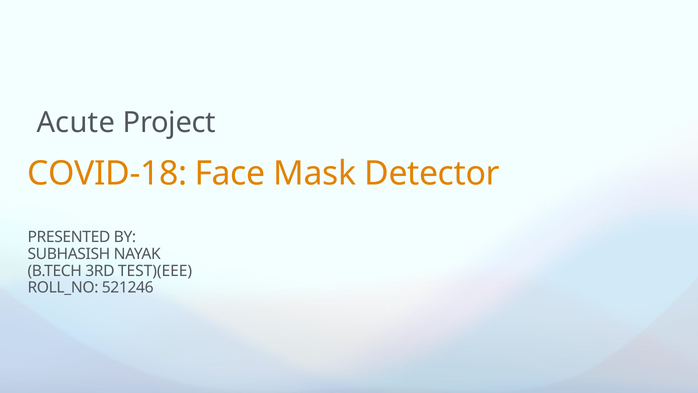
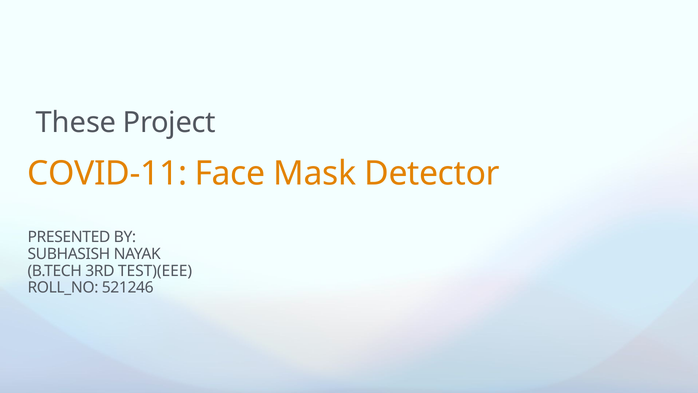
Acute: Acute -> These
COVID-18: COVID-18 -> COVID-11
